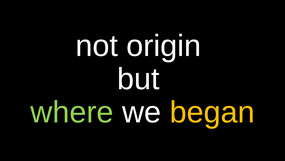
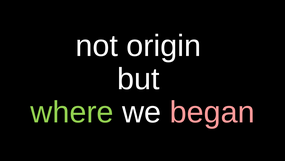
began colour: yellow -> pink
